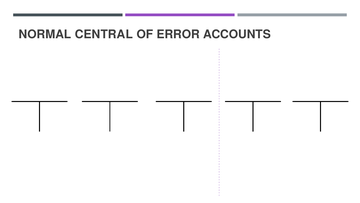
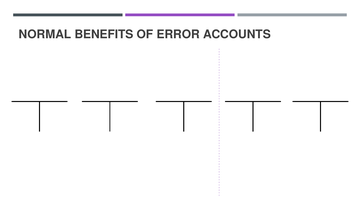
CENTRAL: CENTRAL -> BENEFITS
